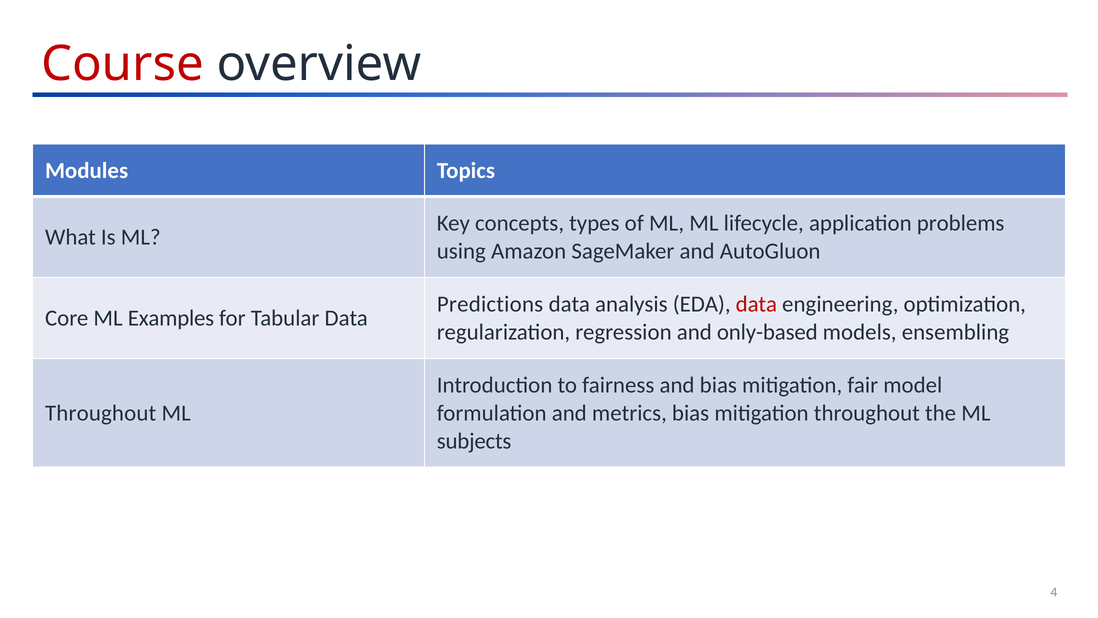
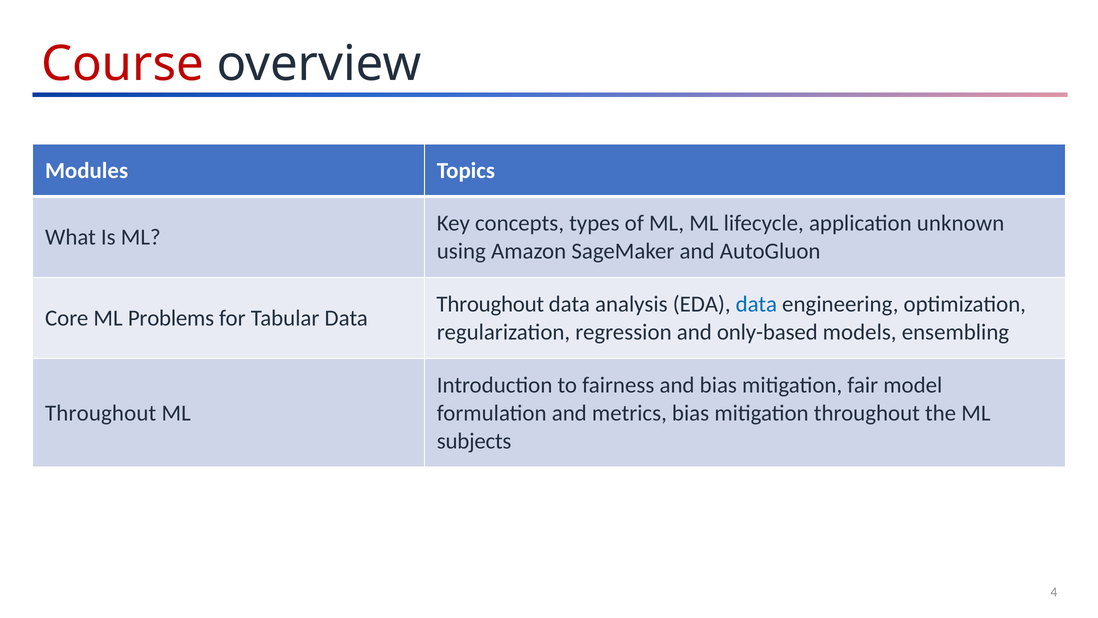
problems: problems -> unknown
Predictions at (490, 304): Predictions -> Throughout
data at (756, 304) colour: red -> blue
Examples: Examples -> Problems
